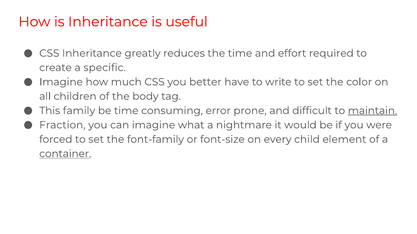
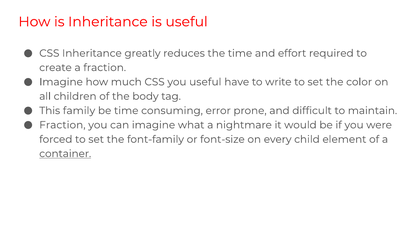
a specific: specific -> fraction
you better: better -> useful
maintain underline: present -> none
